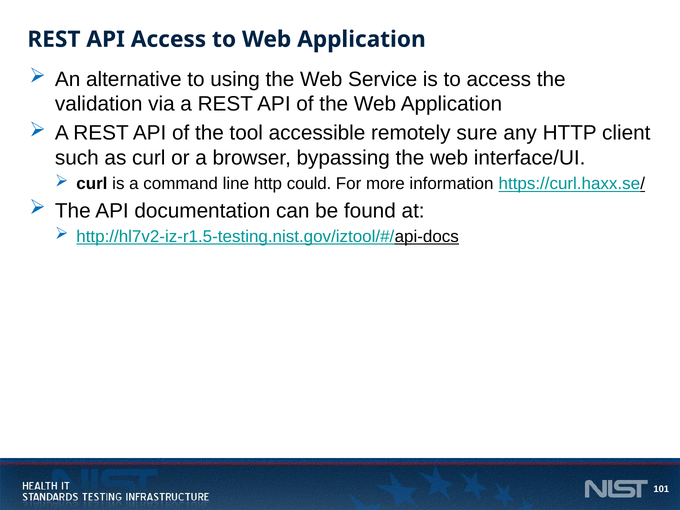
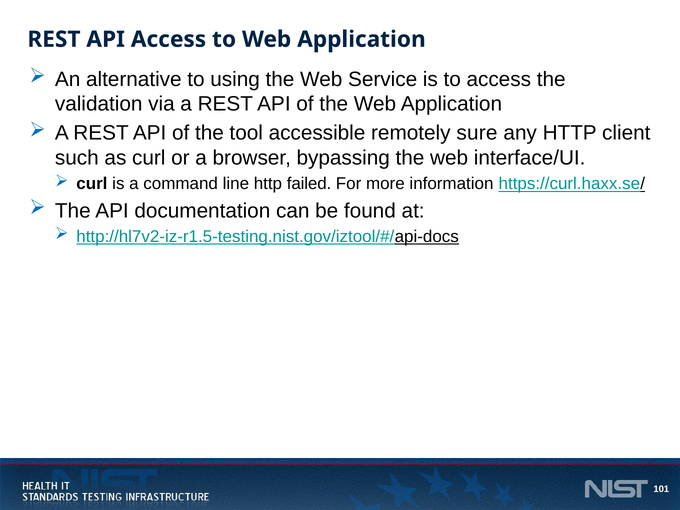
could: could -> failed
